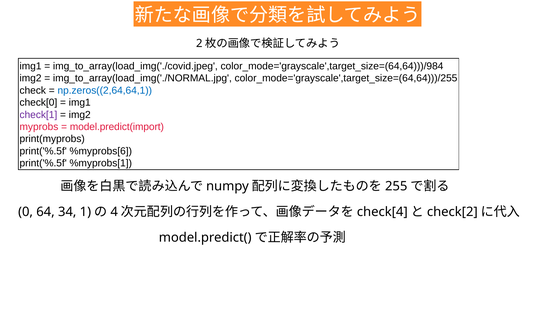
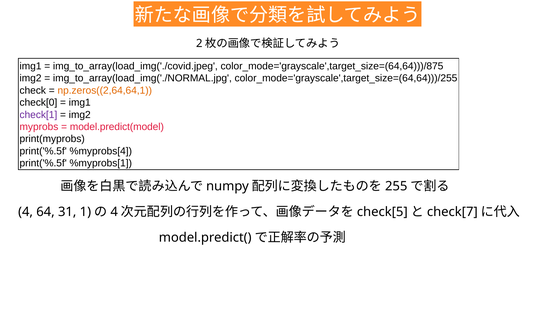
color_mode='grayscale',target_size=(64,64)))/984: color_mode='grayscale',target_size=(64,64)))/984 -> color_mode='grayscale',target_size=(64,64)))/875
np.zeros((2,64,64,1 colour: blue -> orange
model.predict(import: model.predict(import -> model.predict(model
%myprobs[6: %myprobs[6 -> %myprobs[4
0 at (26, 212): 0 -> 4
34: 34 -> 31
check[4: check[4 -> check[5
check[2: check[2 -> check[7
